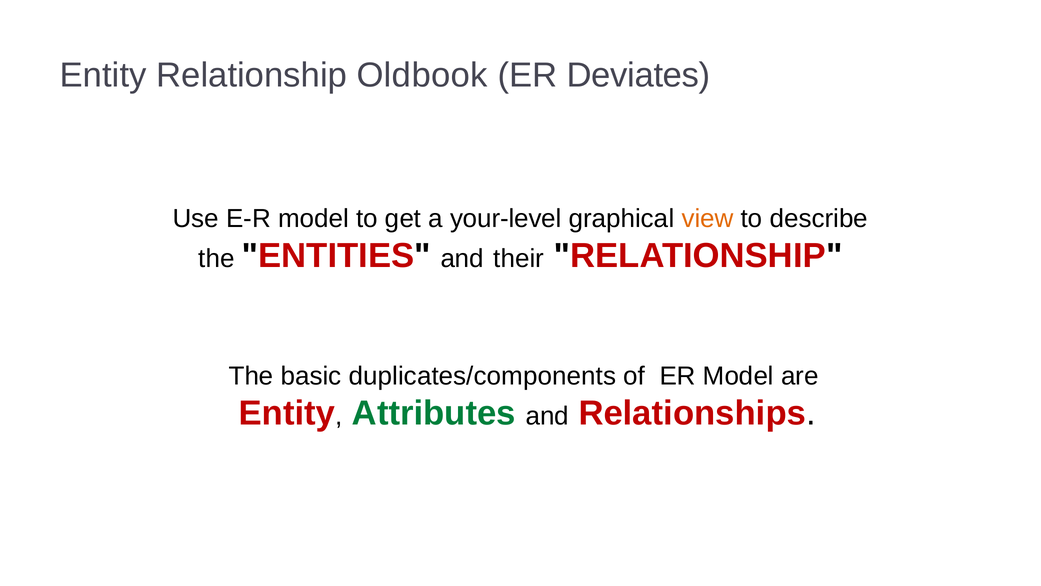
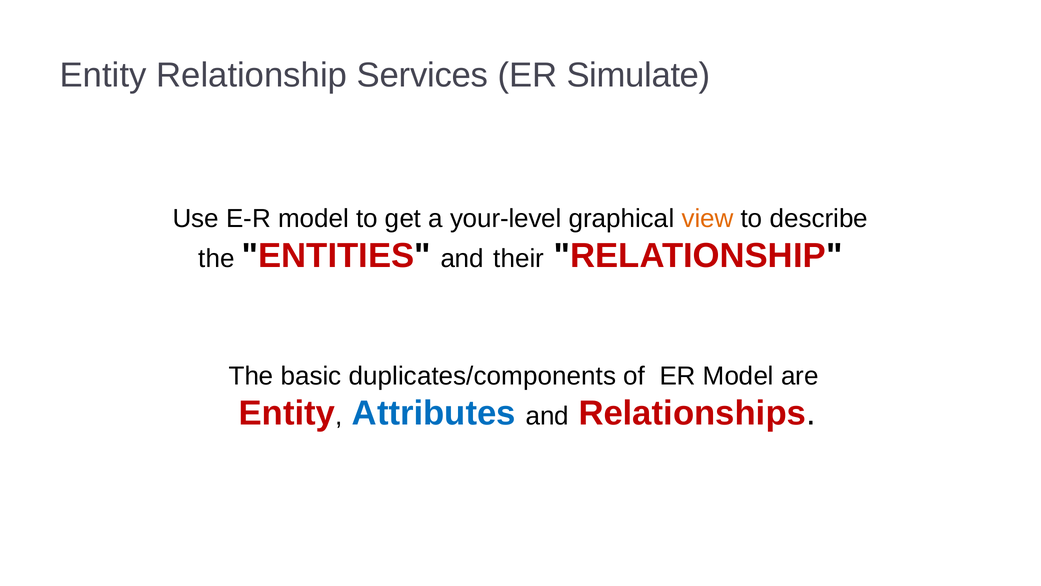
Oldbook: Oldbook -> Services
Deviates: Deviates -> Simulate
Attributes colour: green -> blue
